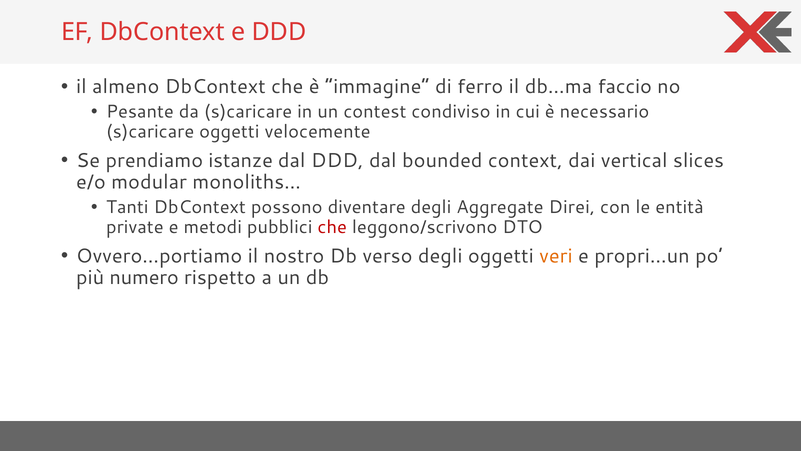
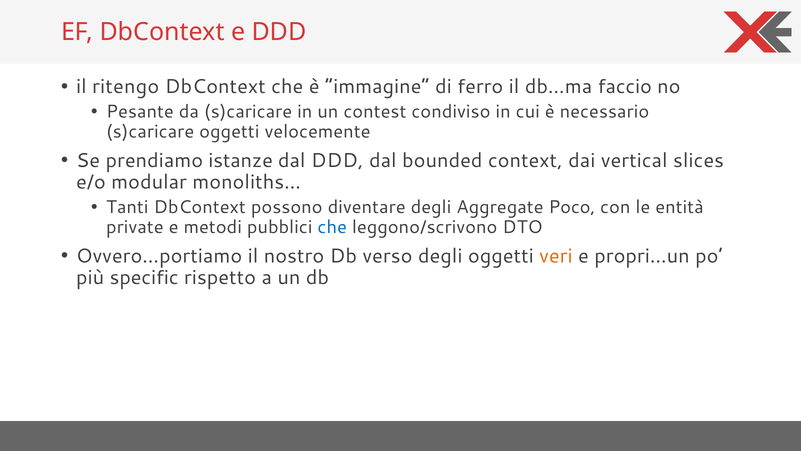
almeno: almeno -> ritengo
Direi: Direi -> Poco
che at (332, 227) colour: red -> blue
numero: numero -> specific
